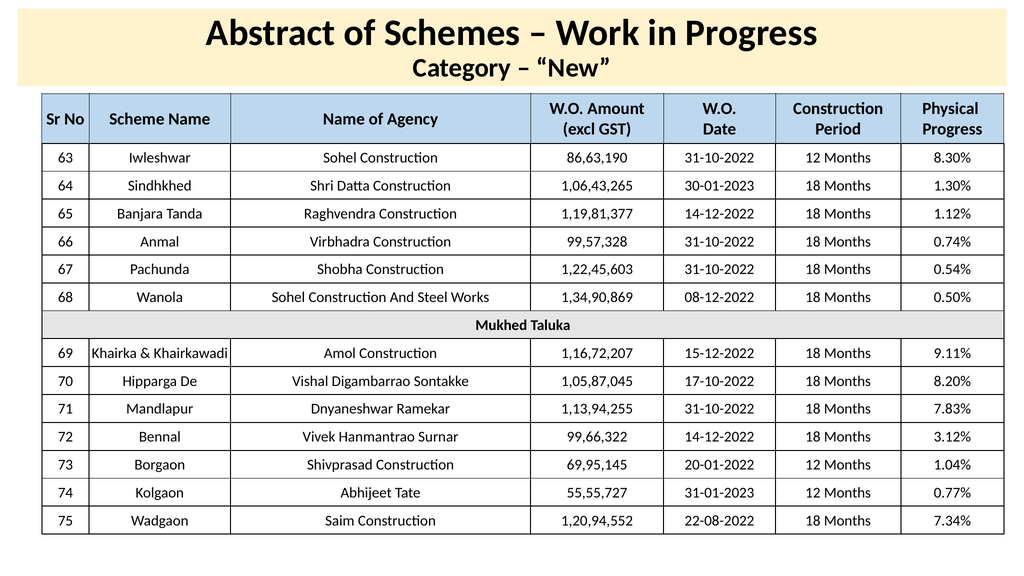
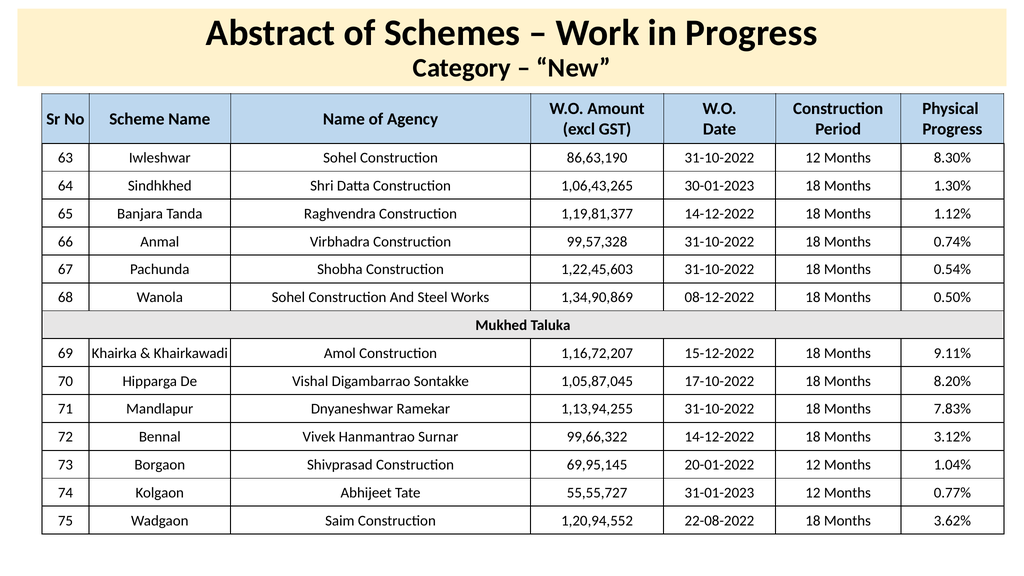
7.34%: 7.34% -> 3.62%
